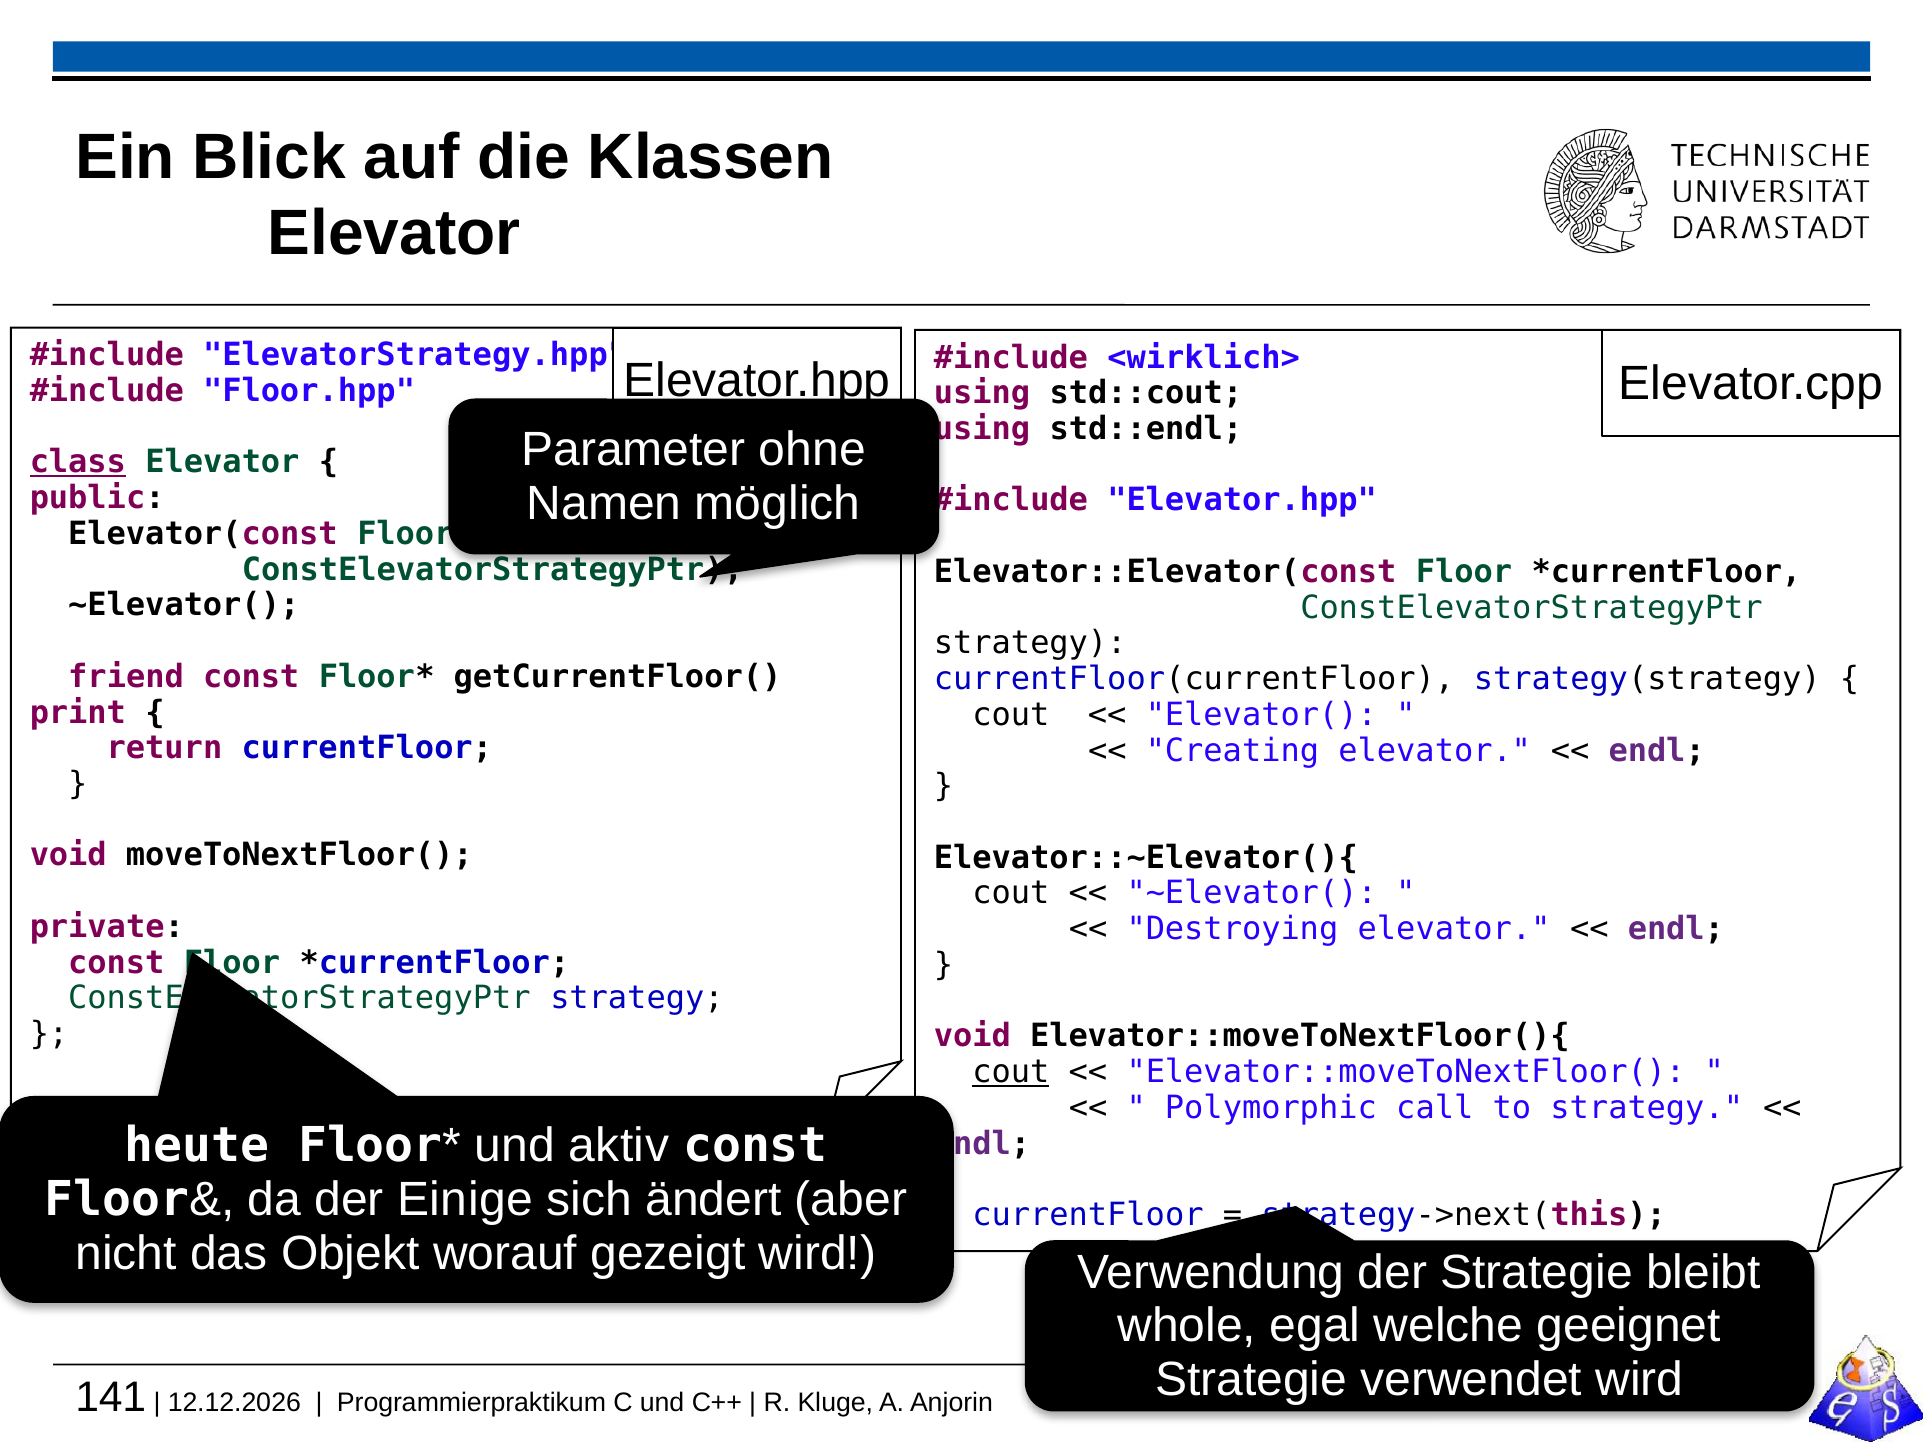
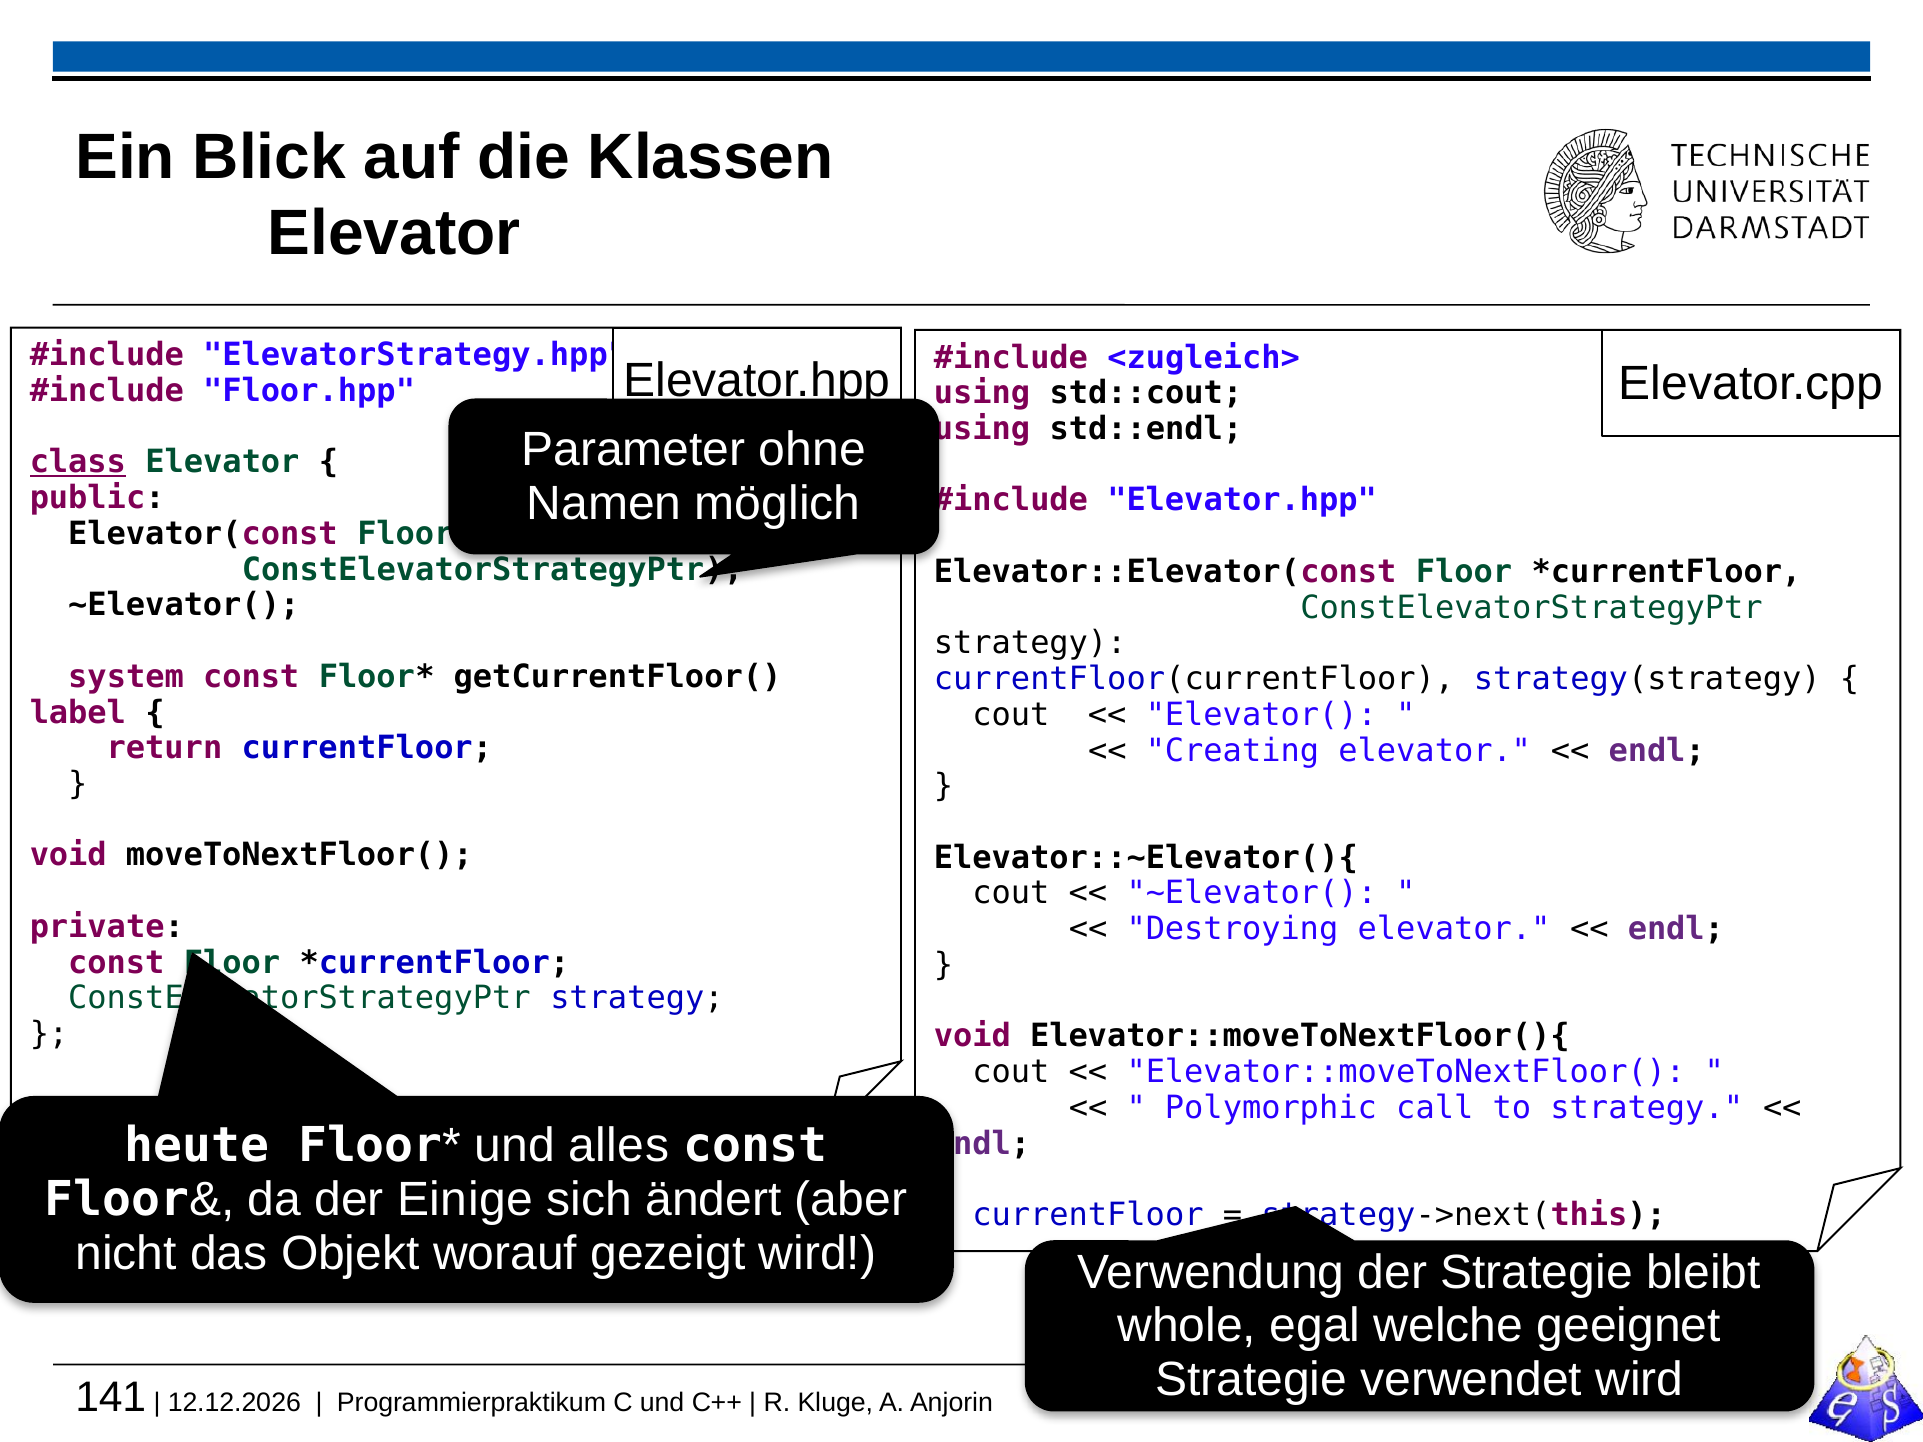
<wirklich>: <wirklich> -> <zugleich>
friend: friend -> system
print: print -> label
cout at (1011, 1072) underline: present -> none
aktiv: aktiv -> alles
